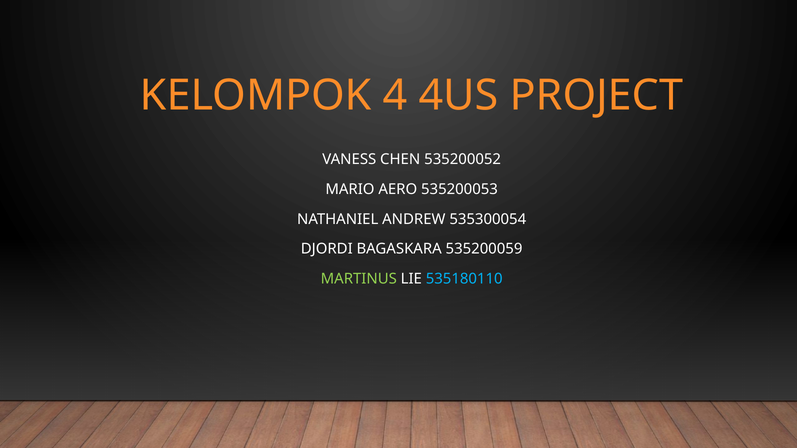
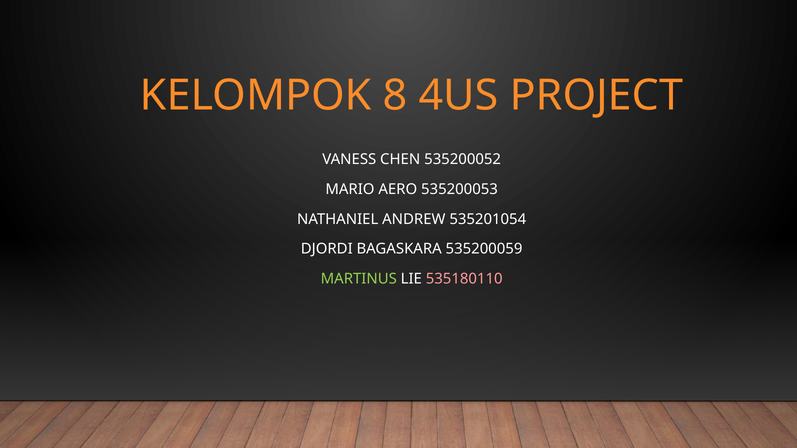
4: 4 -> 8
535300054: 535300054 -> 535201054
535180110 colour: light blue -> pink
